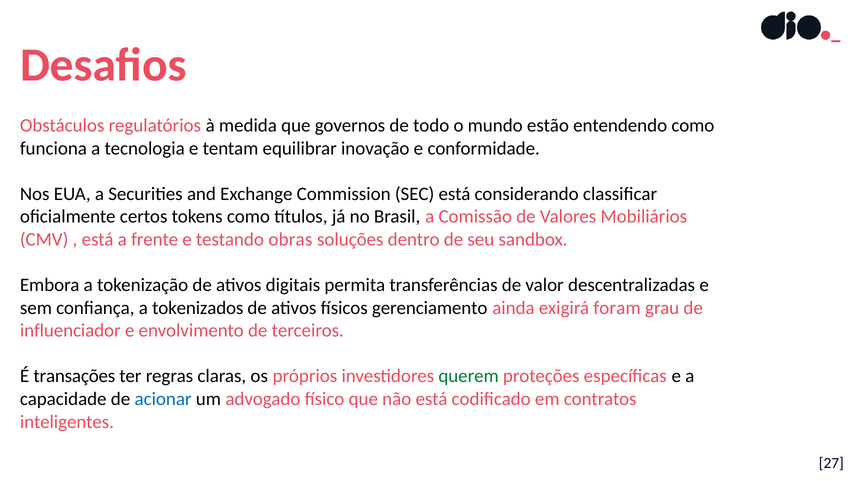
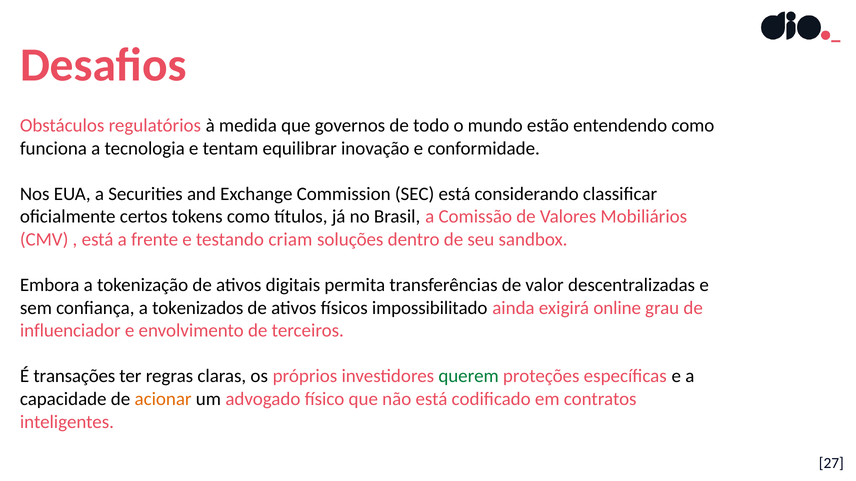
obras: obras -> criam
gerenciamento: gerenciamento -> impossibilitado
foram: foram -> online
acionar colour: blue -> orange
